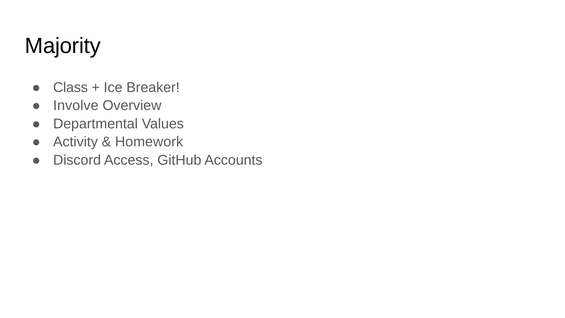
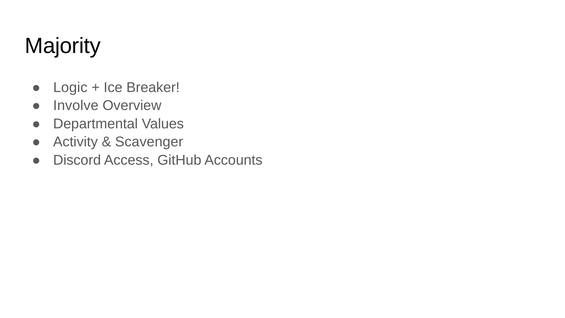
Class: Class -> Logic
Homework: Homework -> Scavenger
